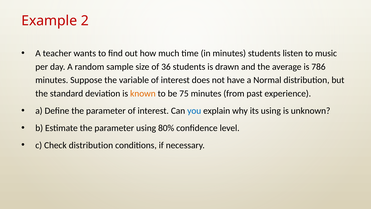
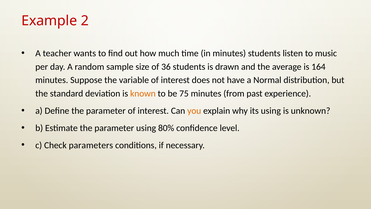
786: 786 -> 164
you colour: blue -> orange
Check distribution: distribution -> parameters
